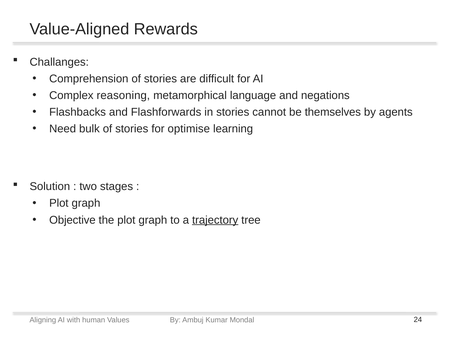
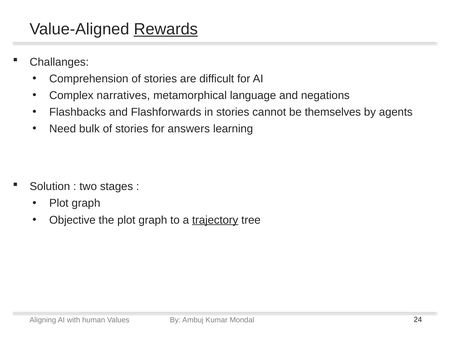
Rewards underline: none -> present
reasoning: reasoning -> narratives
optimise: optimise -> answers
